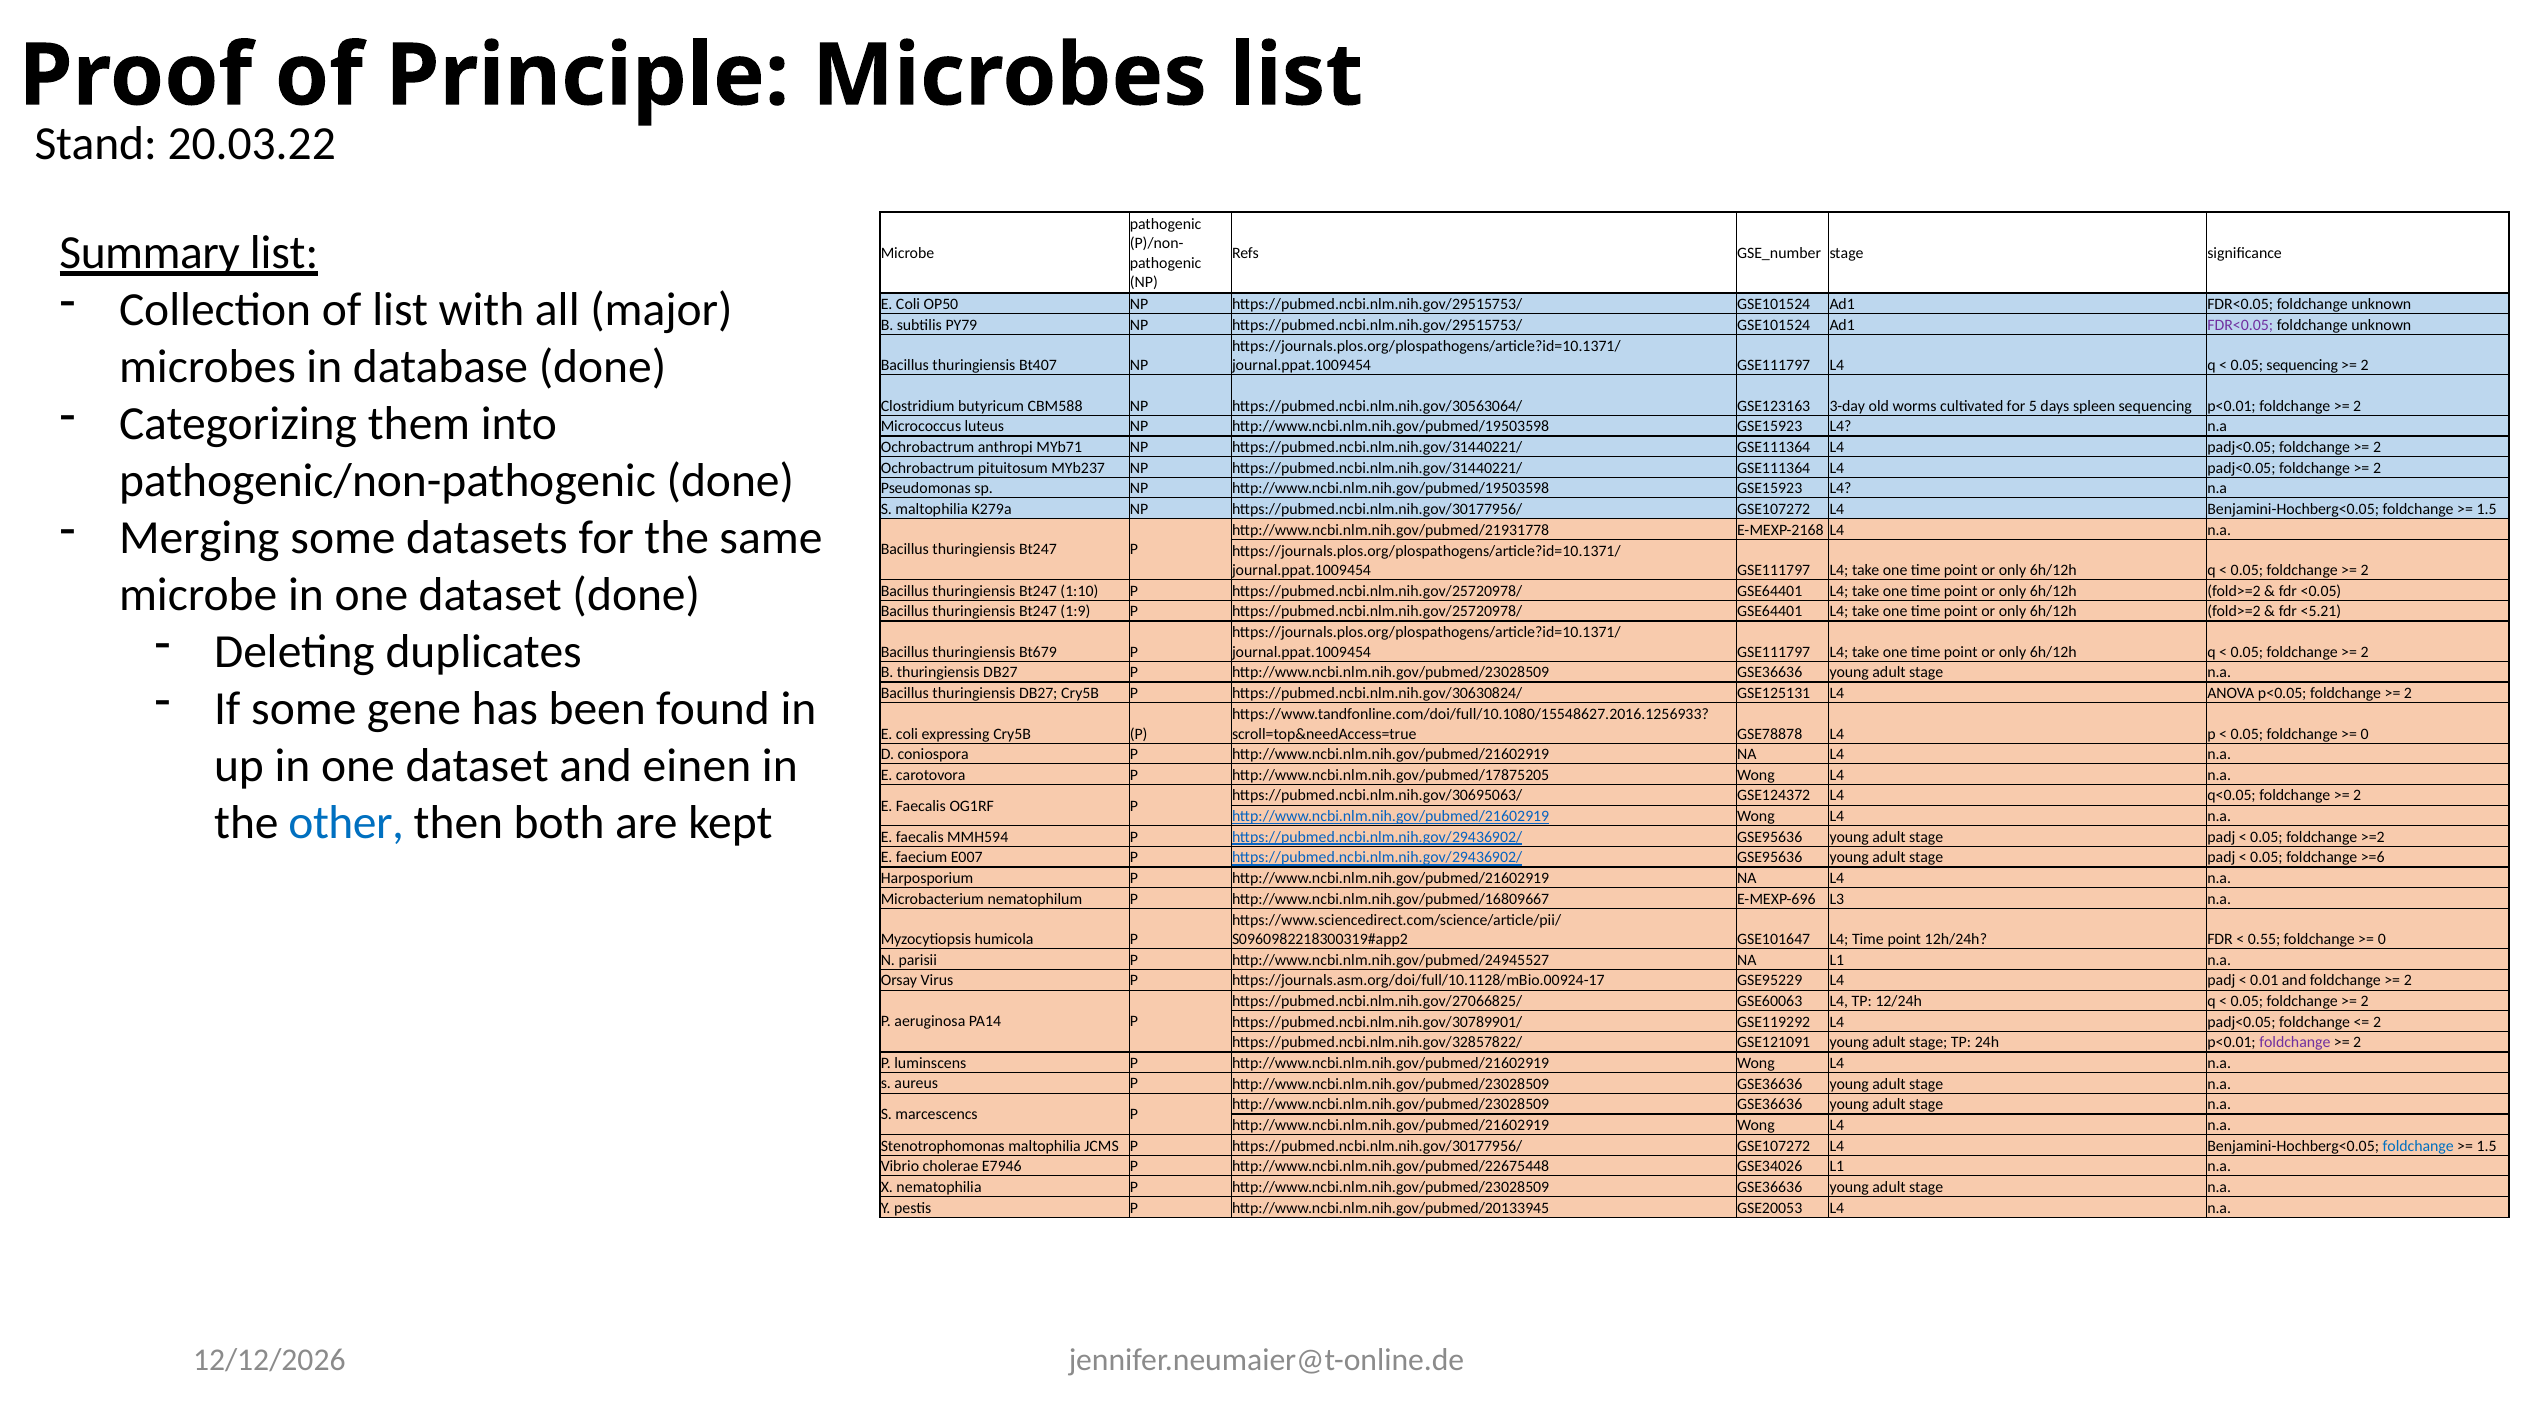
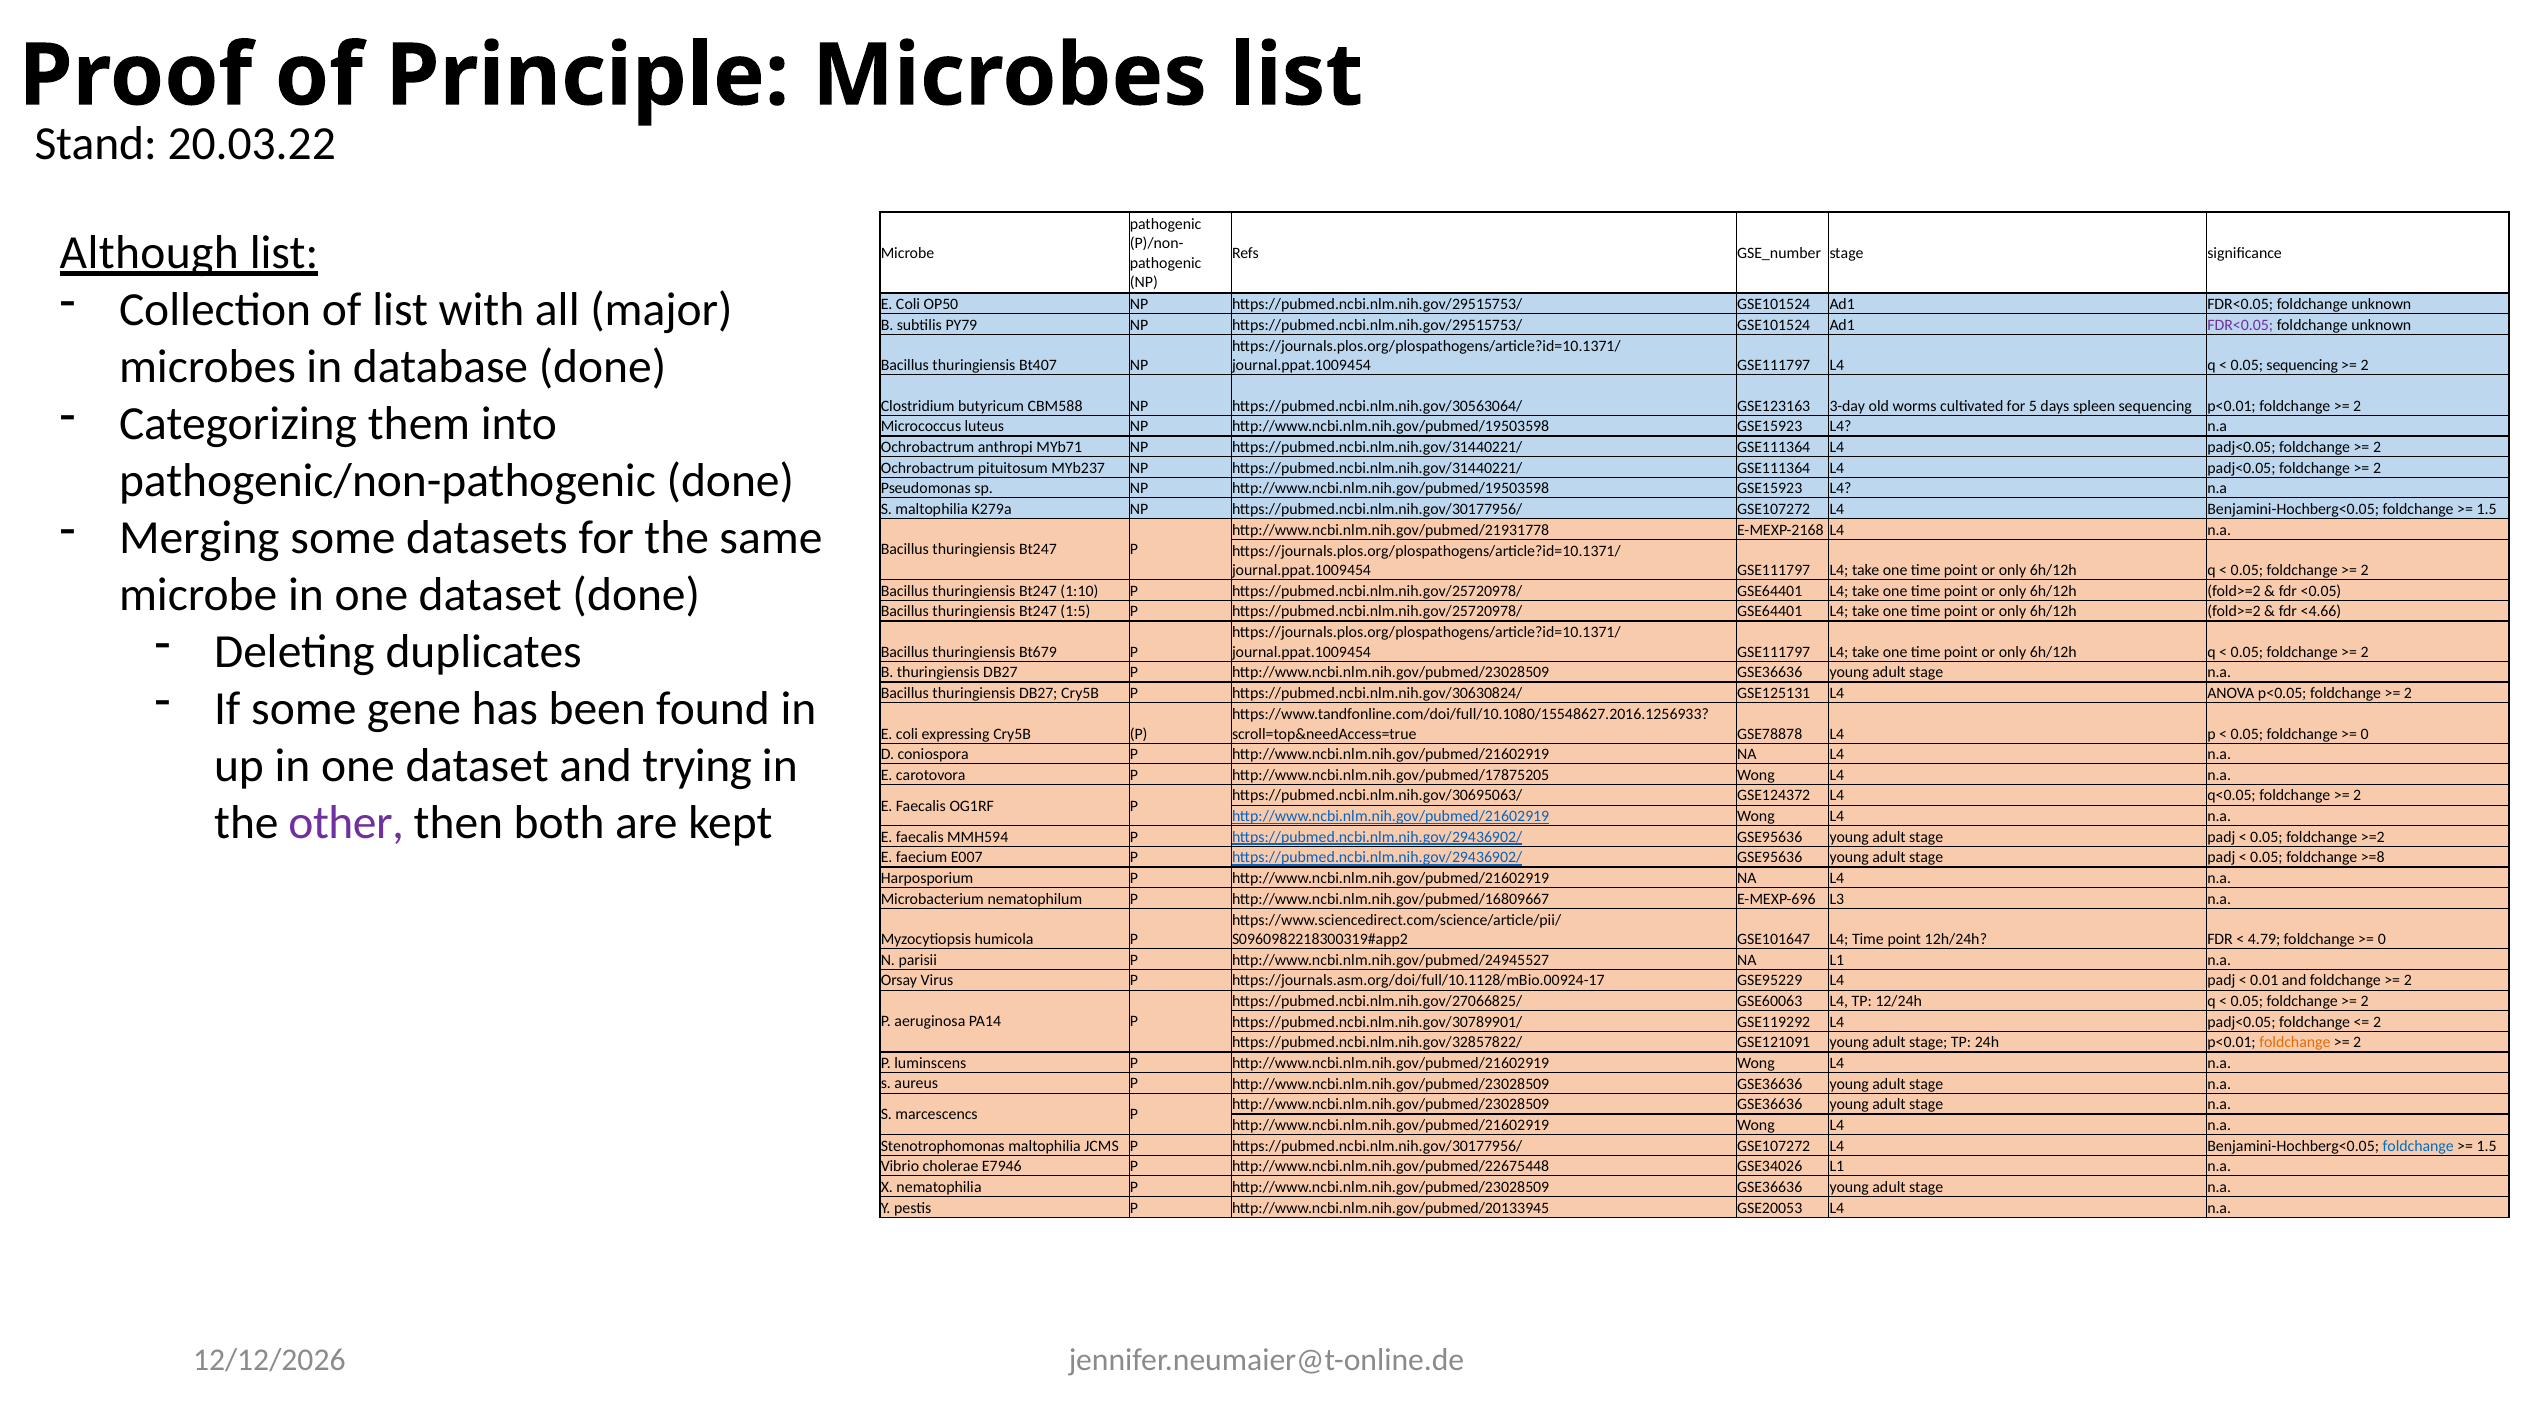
Summary: Summary -> Although
1:9: 1:9 -> 1:5
<5.21: <5.21 -> <4.66
einen: einen -> trying
other colour: blue -> purple
>=6: >=6 -> >=8
0.55: 0.55 -> 4.79
foldchange at (2295, 1043) colour: purple -> orange
